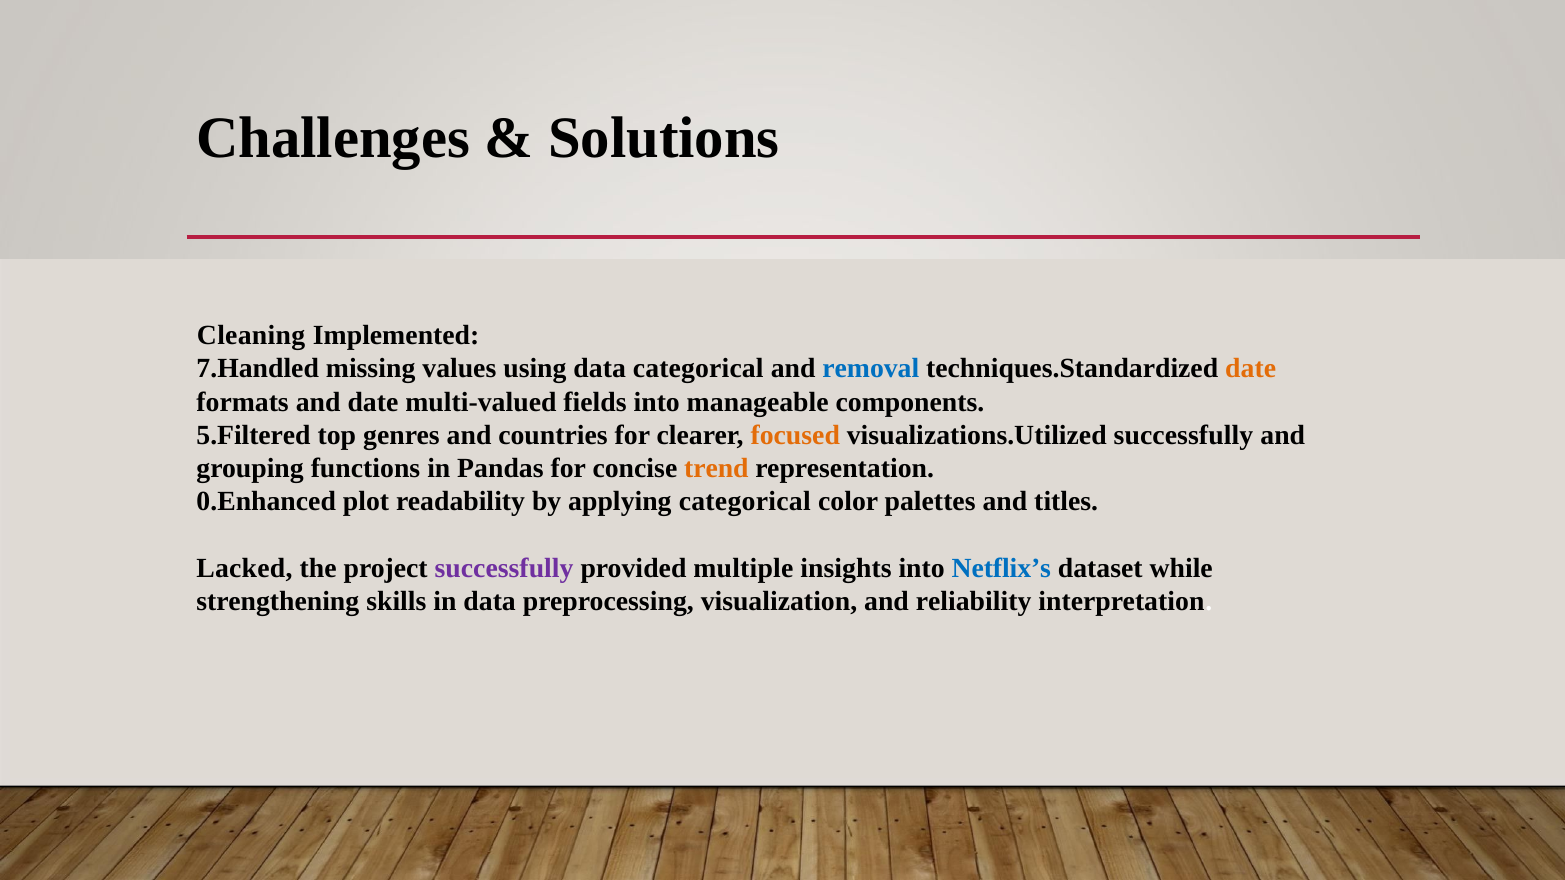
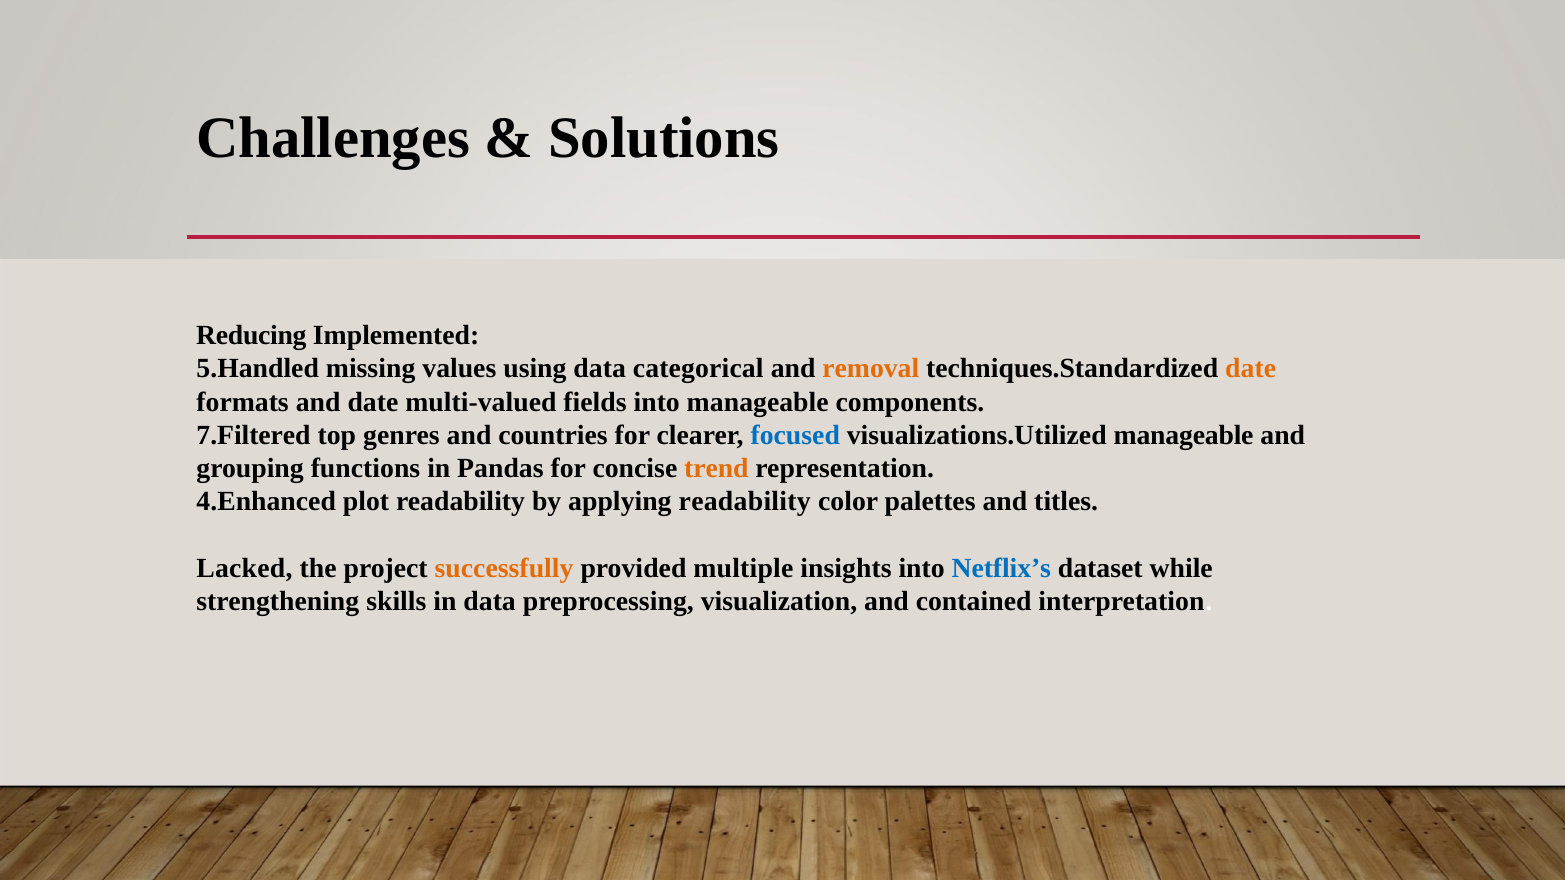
Cleaning: Cleaning -> Reducing
7.Handled: 7.Handled -> 5.Handled
removal colour: blue -> orange
5.Filtered: 5.Filtered -> 7.Filtered
focused colour: orange -> blue
visualizations.Utilized successfully: successfully -> manageable
0.Enhanced: 0.Enhanced -> 4.Enhanced
applying categorical: categorical -> readability
successfully at (504, 569) colour: purple -> orange
reliability: reliability -> contained
